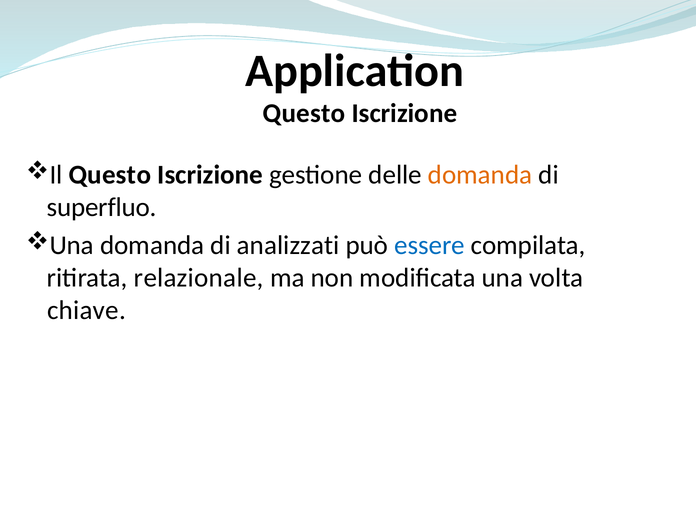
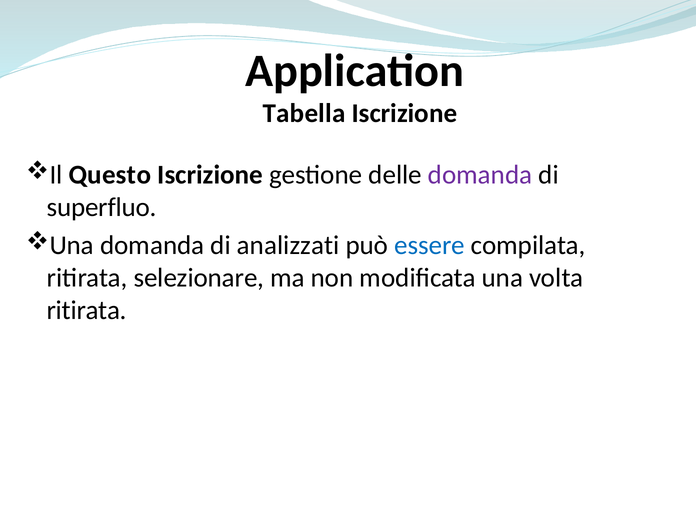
Questo at (304, 113): Questo -> Tabella
domanda at (480, 175) colour: orange -> purple
relazionale: relazionale -> selezionare
chiave at (86, 310): chiave -> ritirata
